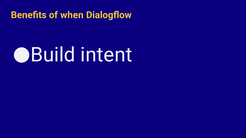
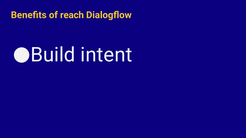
when: when -> reach
